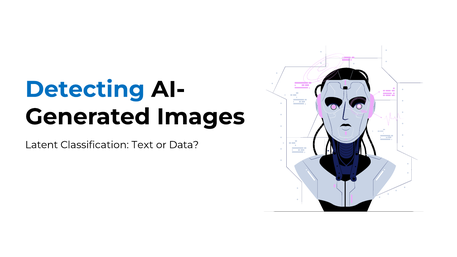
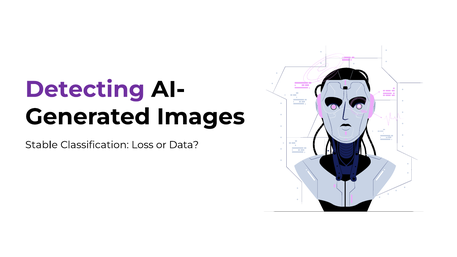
Detecting colour: blue -> purple
Latent: Latent -> Stable
Text: Text -> Loss
